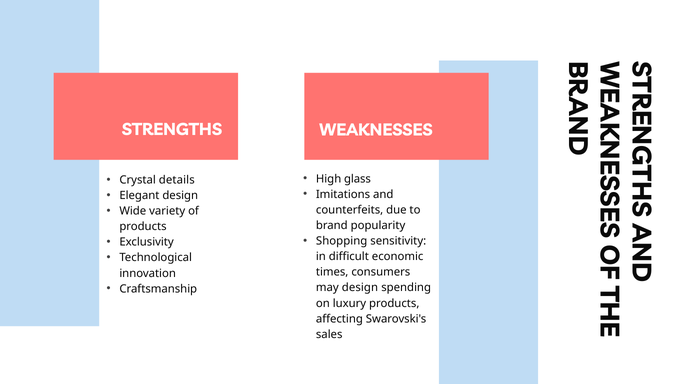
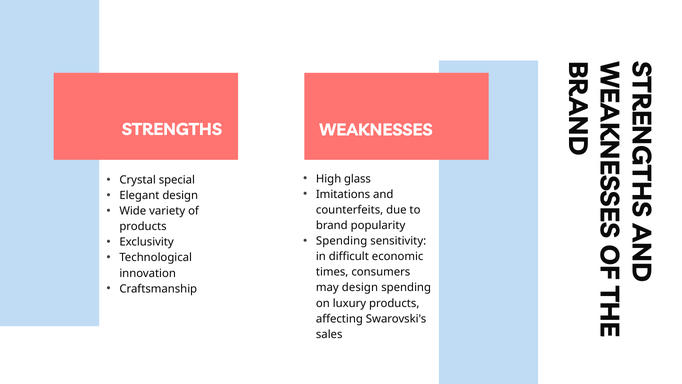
details: details -> special
Shopping at (342, 241): Shopping -> Spending
